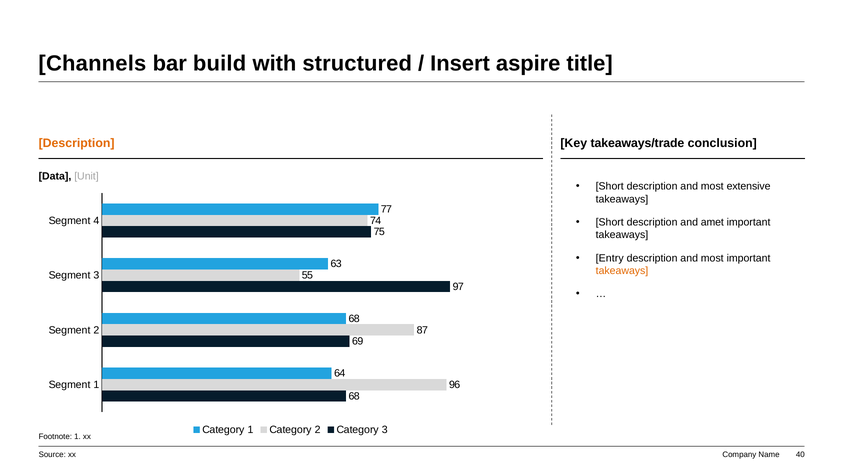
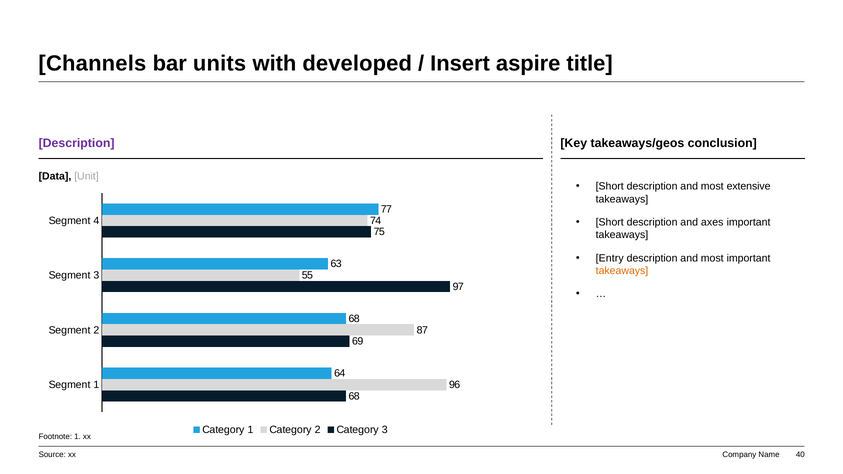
build: build -> units
structured: structured -> developed
Description at (77, 143) colour: orange -> purple
takeaways/trade: takeaways/trade -> takeaways/geos
amet: amet -> axes
